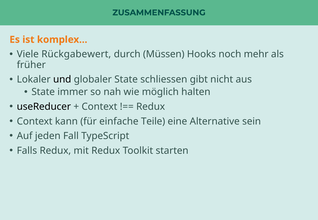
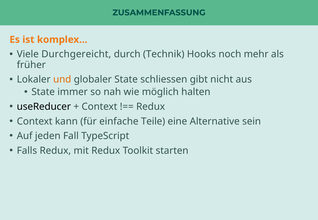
Rückgabewert: Rückgabewert -> Durchgereicht
Müssen: Müssen -> Technik
und colour: black -> orange
